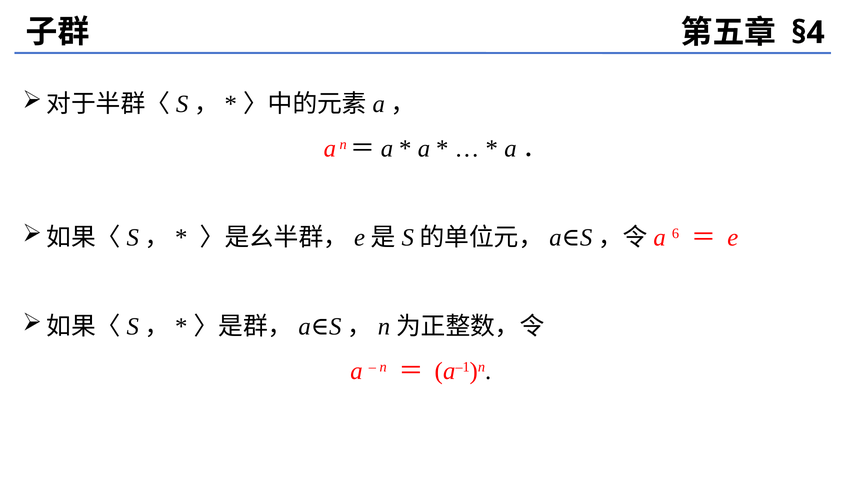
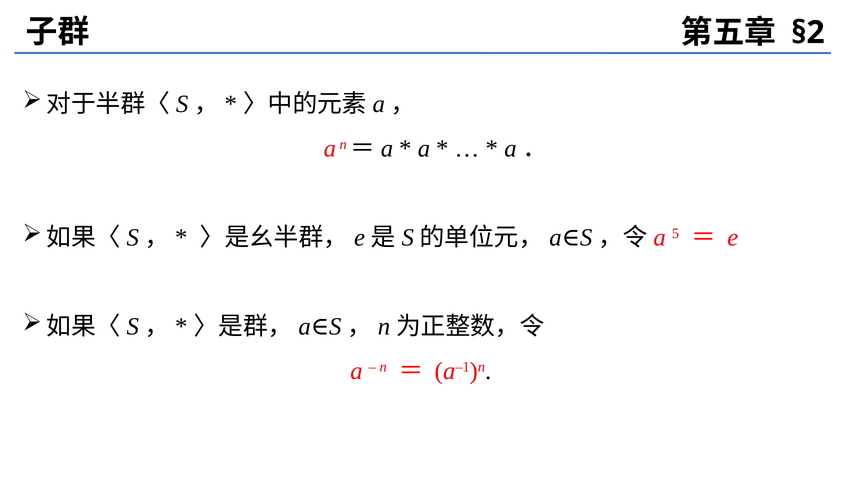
§4: §4 -> §2
6: 6 -> 5
